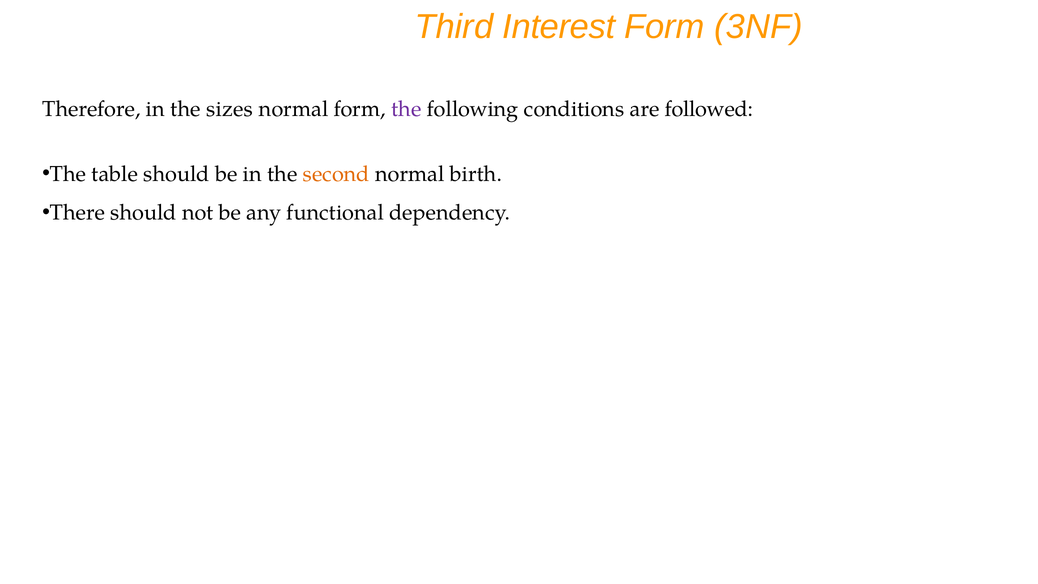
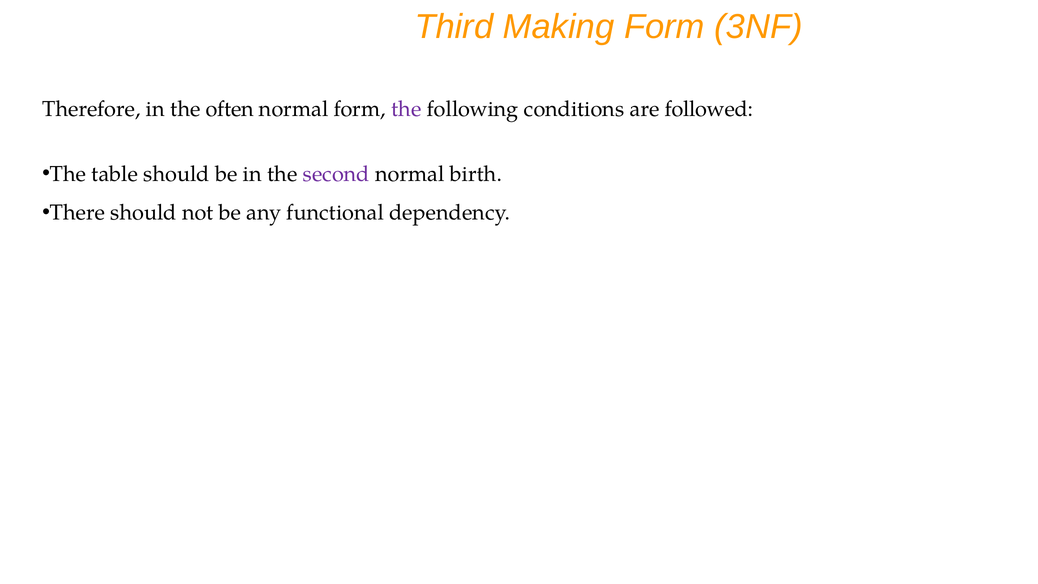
Interest: Interest -> Making
sizes: sizes -> often
second colour: orange -> purple
